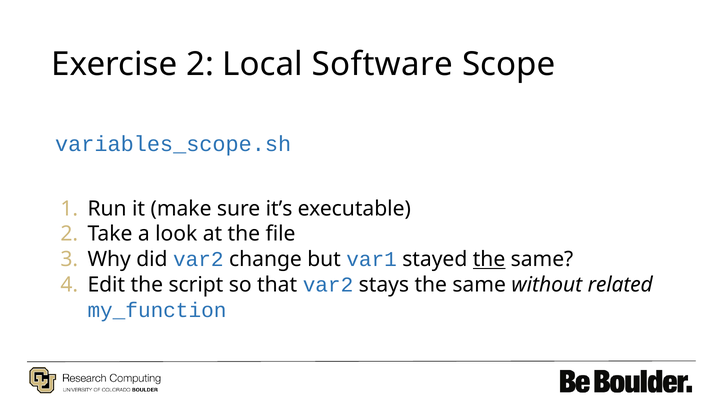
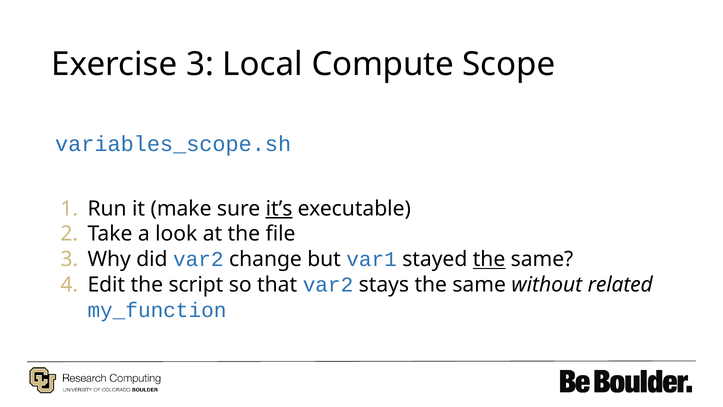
Exercise 2: 2 -> 3
Software: Software -> Compute
it’s underline: none -> present
